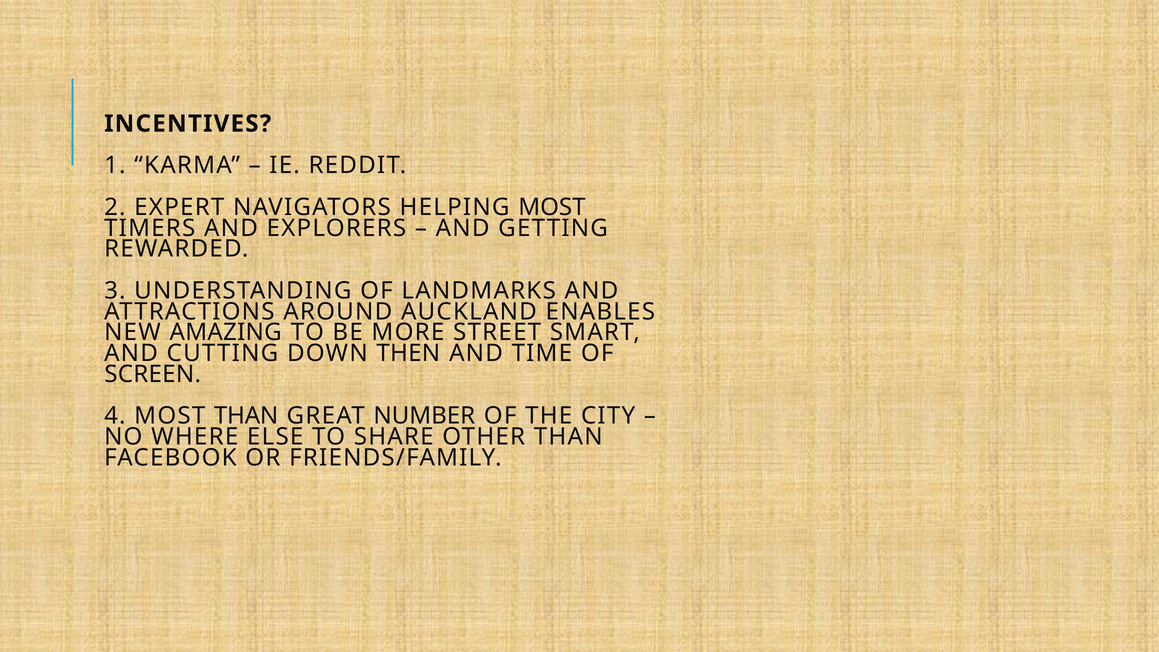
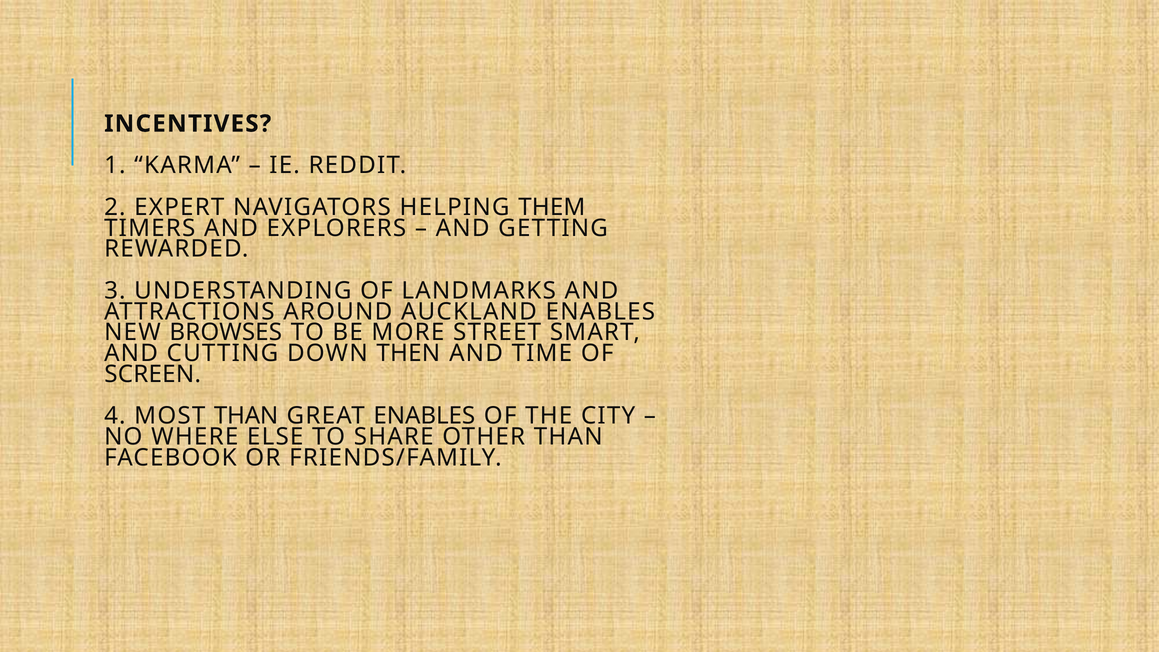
HELPING MOST: MOST -> THEM
AMAZING: AMAZING -> BROWSES
GREAT NUMBER: NUMBER -> ENABLES
